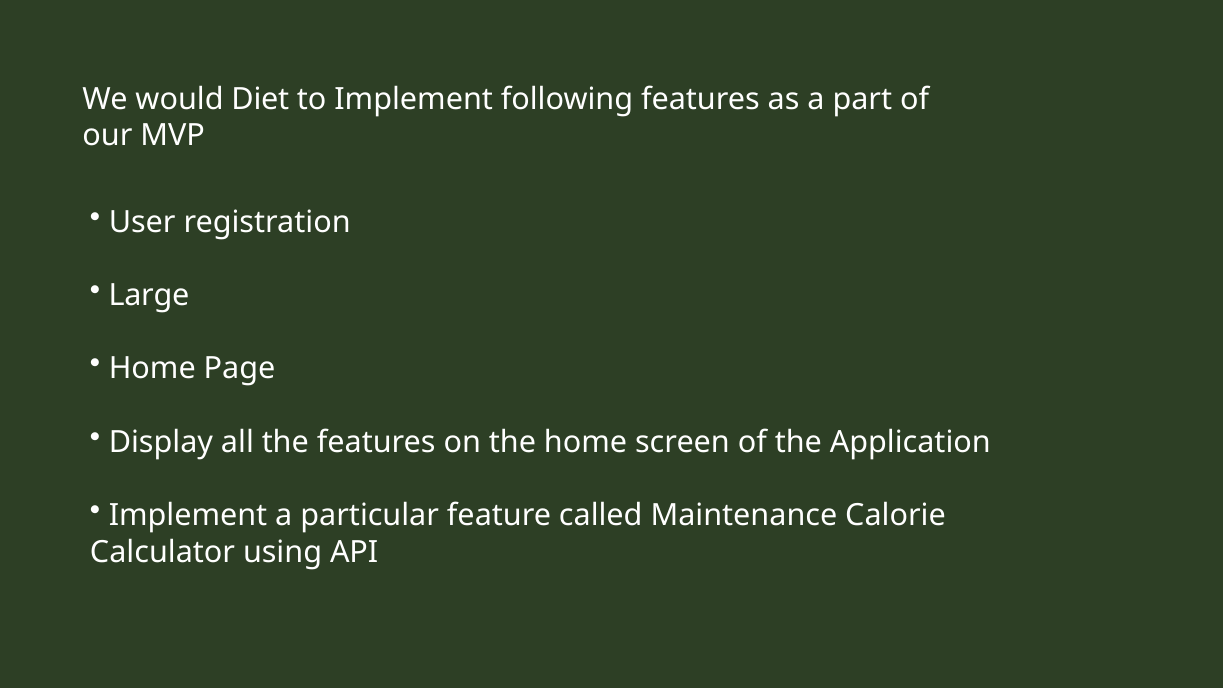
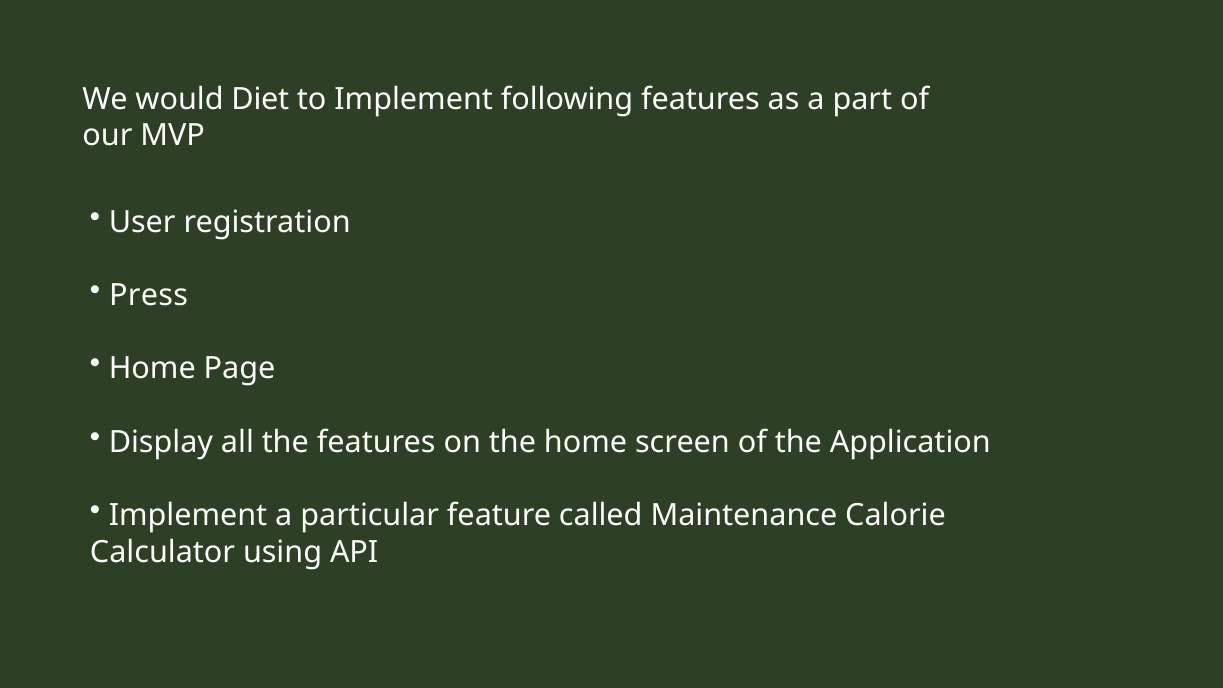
Large: Large -> Press
